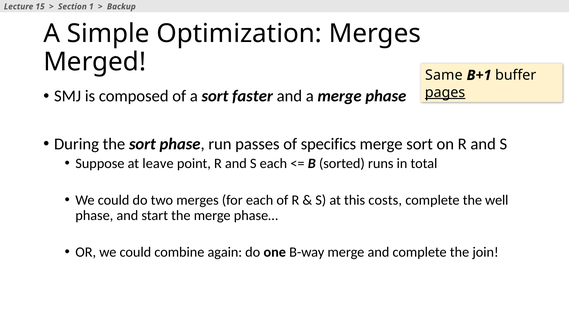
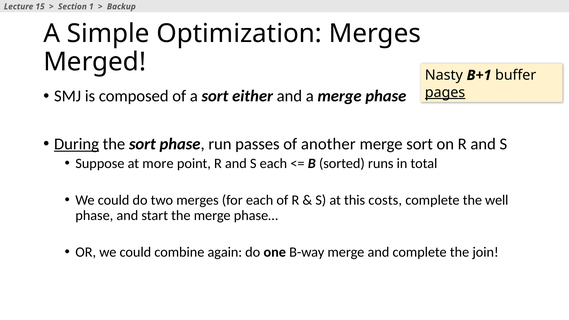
Same: Same -> Nasty
faster: faster -> either
During underline: none -> present
specifics: specifics -> another
leave: leave -> more
